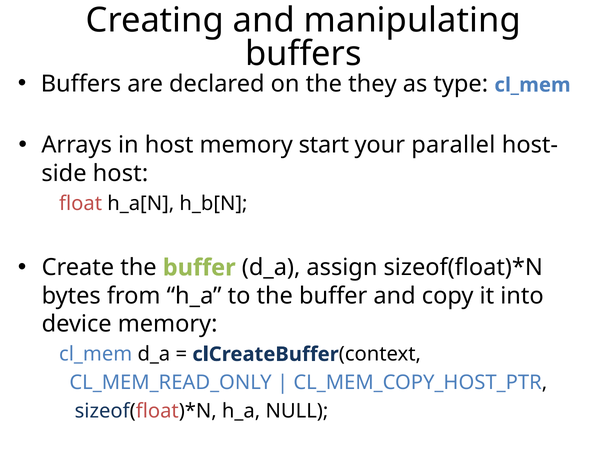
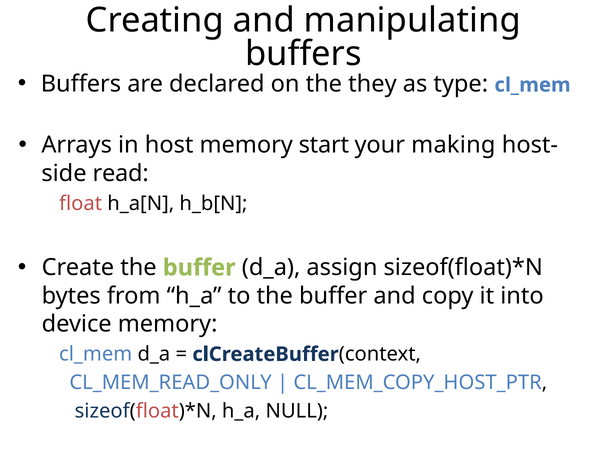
parallel: parallel -> making
host at (120, 173): host -> read
